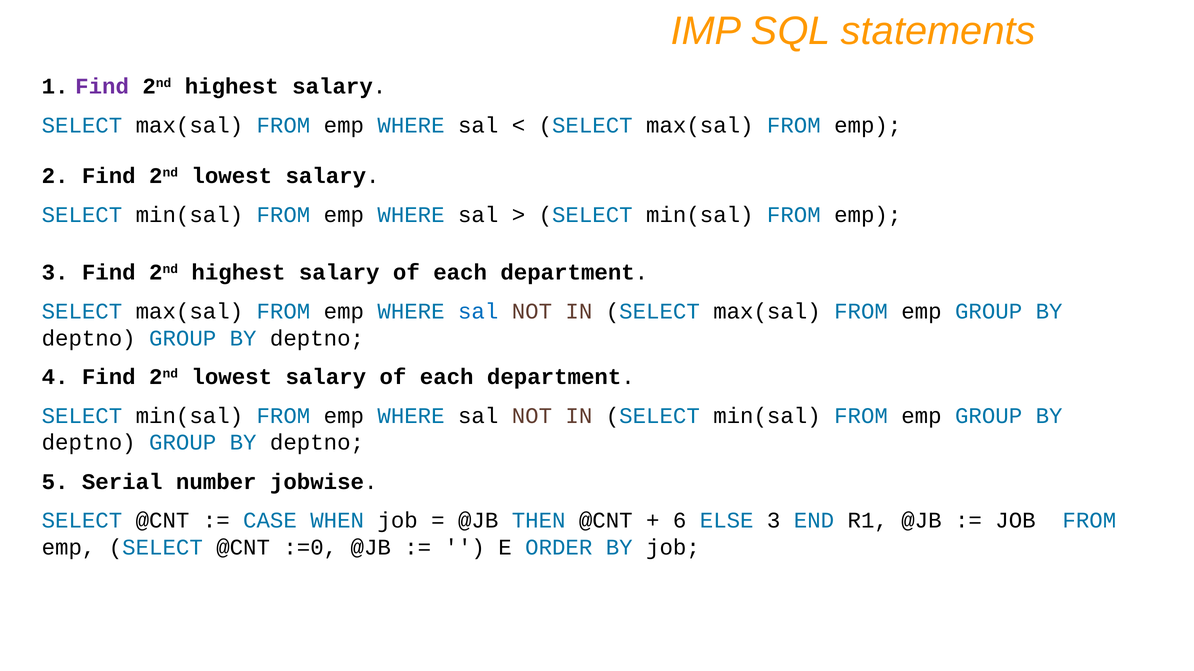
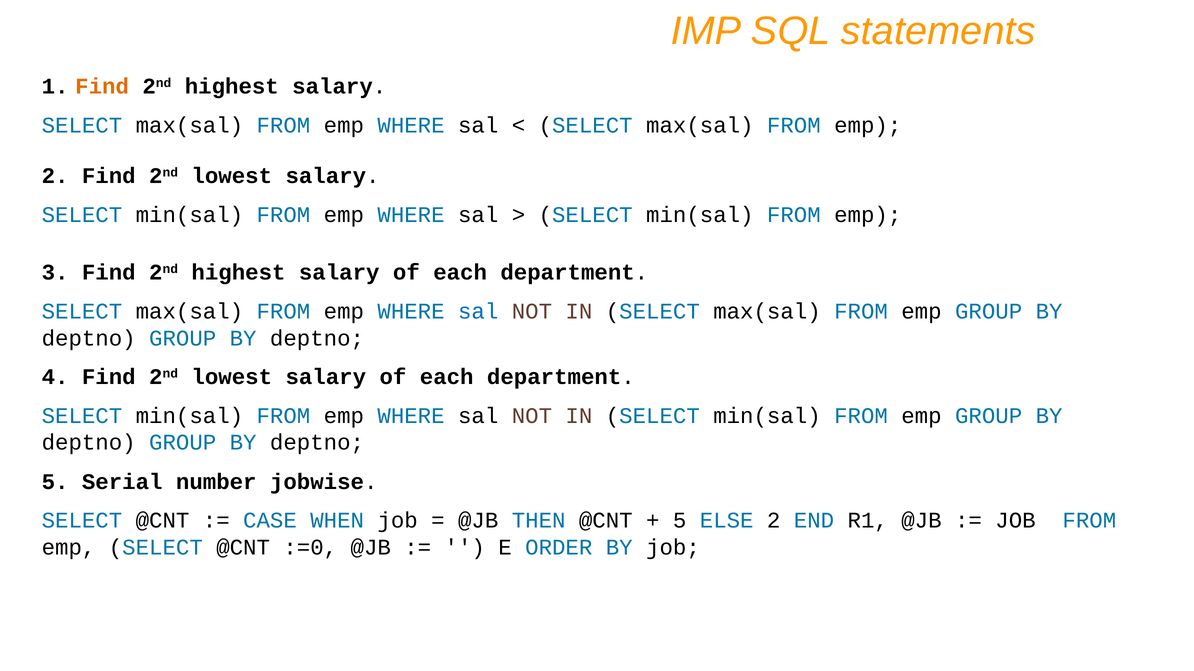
Find at (102, 87) colour: purple -> orange
6 at (680, 521): 6 -> 5
ELSE 3: 3 -> 2
